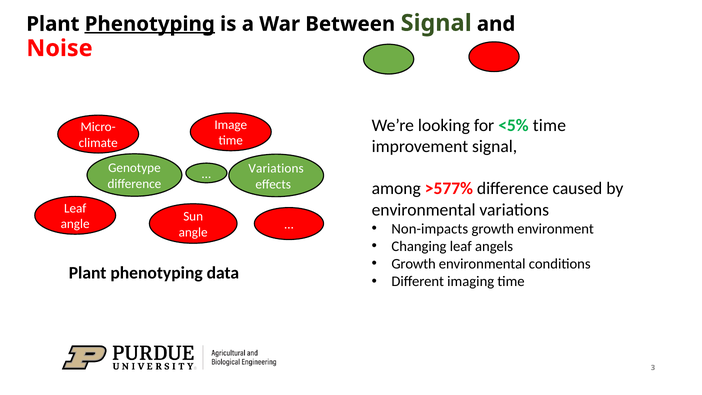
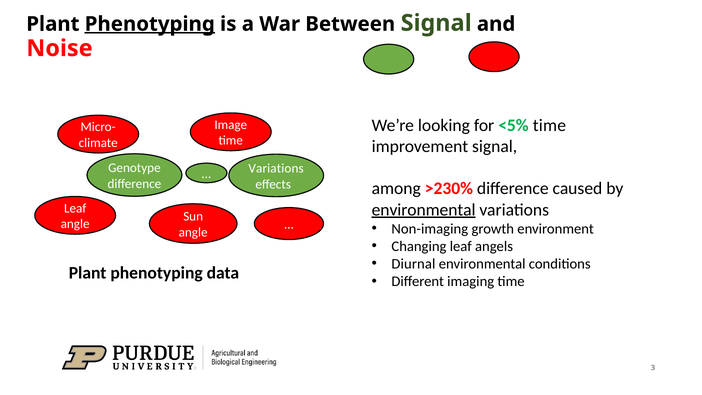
>577%: >577% -> >230%
environmental at (424, 210) underline: none -> present
Non-impacts: Non-impacts -> Non-imaging
Growth at (414, 264): Growth -> Diurnal
